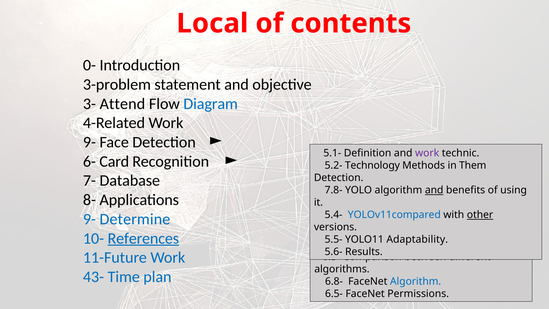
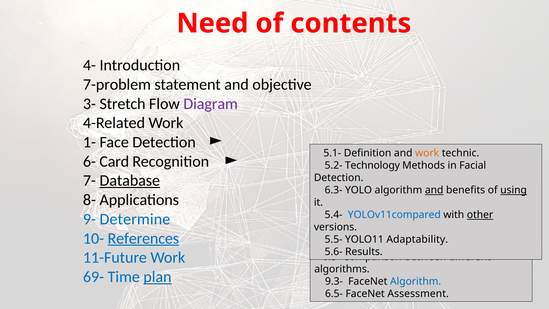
Local: Local -> Need
0-: 0- -> 4-
3-problem: 3-problem -> 7-problem
Attend: Attend -> Stretch
Diagram colour: blue -> purple
9- at (89, 142): 9- -> 1-
work at (427, 153) colour: purple -> orange
Them: Them -> Facial
Database underline: none -> present
7.8- at (334, 190): 7.8- -> 6.3-
using underline: none -> present
43-: 43- -> 69-
plan underline: none -> present
6.8-: 6.8- -> 9.3-
Permissions: Permissions -> Assessment
